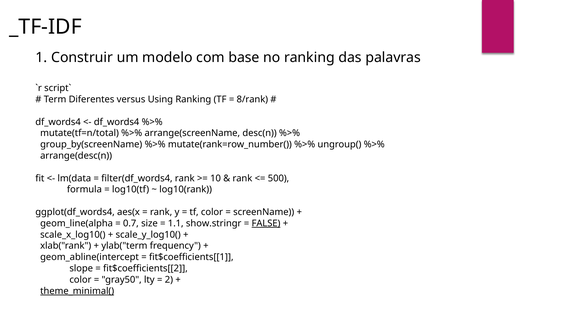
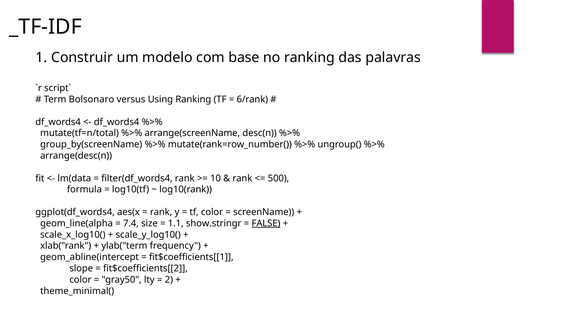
Diferentes: Diferentes -> Bolsonaro
8/rank: 8/rank -> 6/rank
0.7: 0.7 -> 7.4
theme_minimal( underline: present -> none
